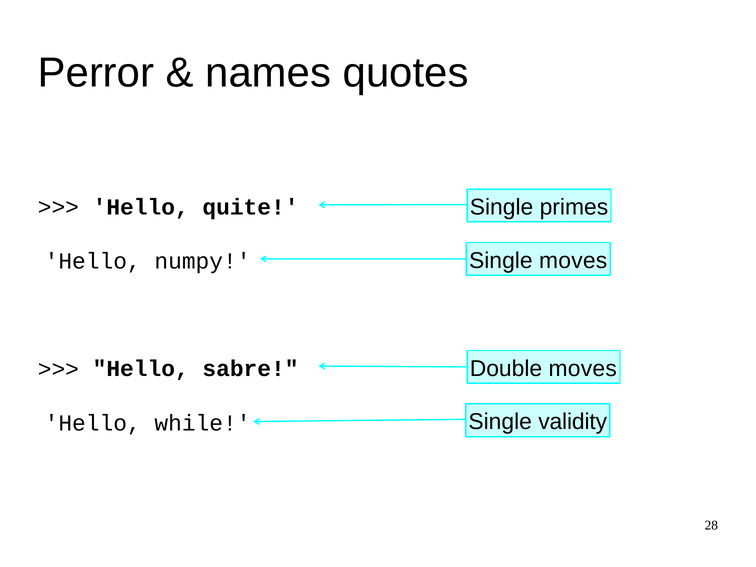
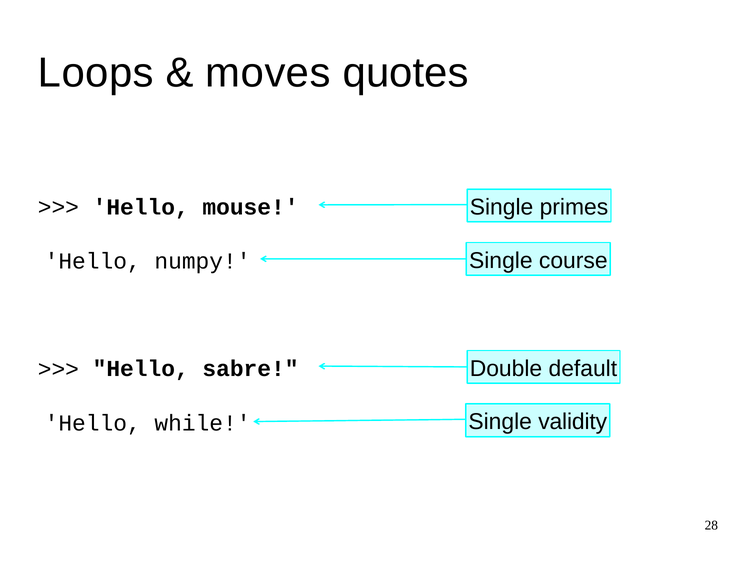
Perror: Perror -> Loops
names: names -> moves
quite: quite -> mouse
Single moves: moves -> course
Double moves: moves -> default
